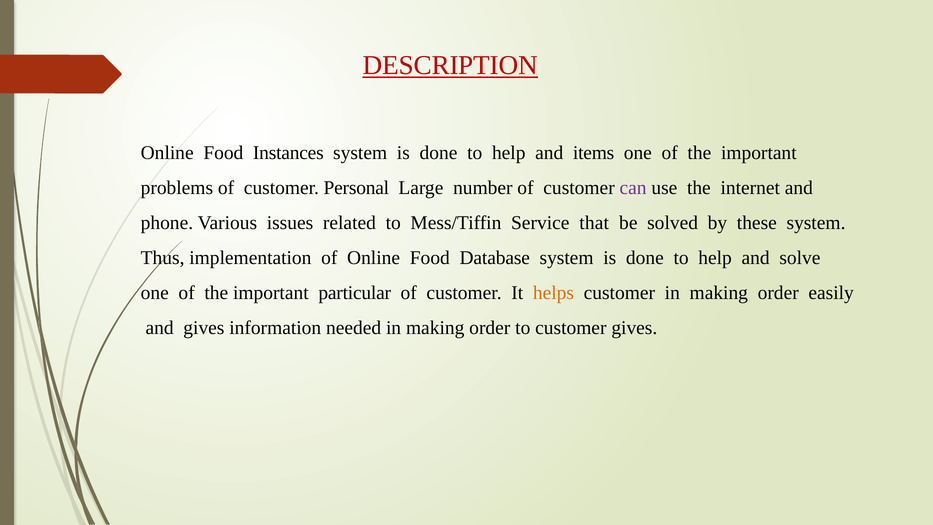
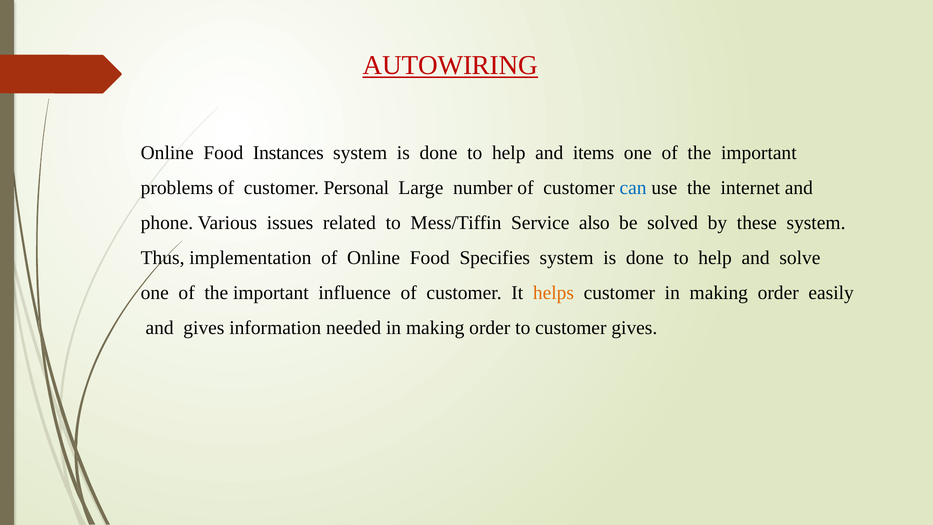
DESCRIPTION: DESCRIPTION -> AUTOWIRING
can colour: purple -> blue
that: that -> also
Database: Database -> Specifies
particular: particular -> influence
